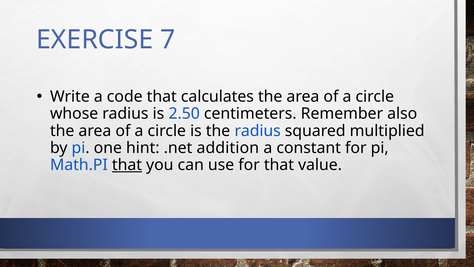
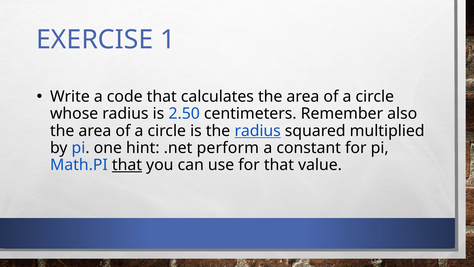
7: 7 -> 1
radius at (258, 131) underline: none -> present
addition: addition -> perform
